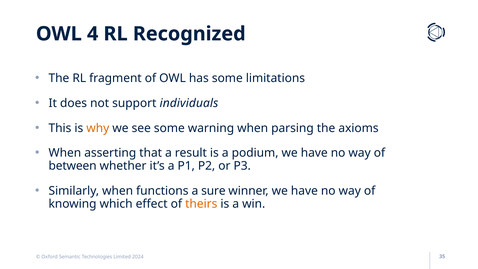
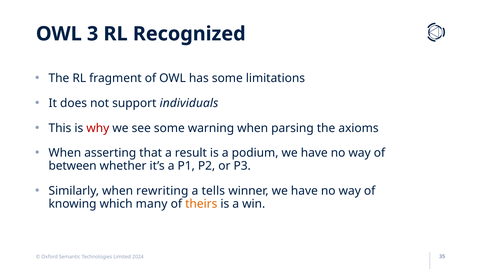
4: 4 -> 3
why colour: orange -> red
functions: functions -> rewriting
sure: sure -> tells
effect: effect -> many
